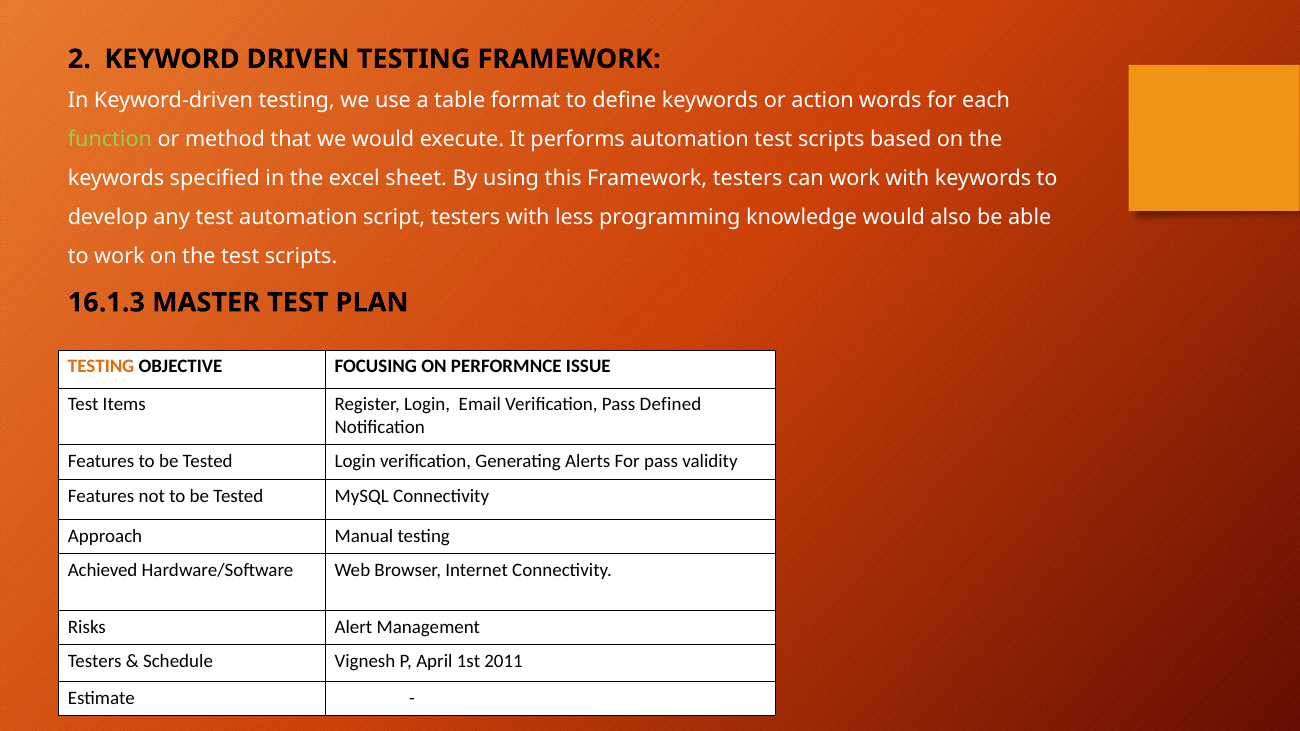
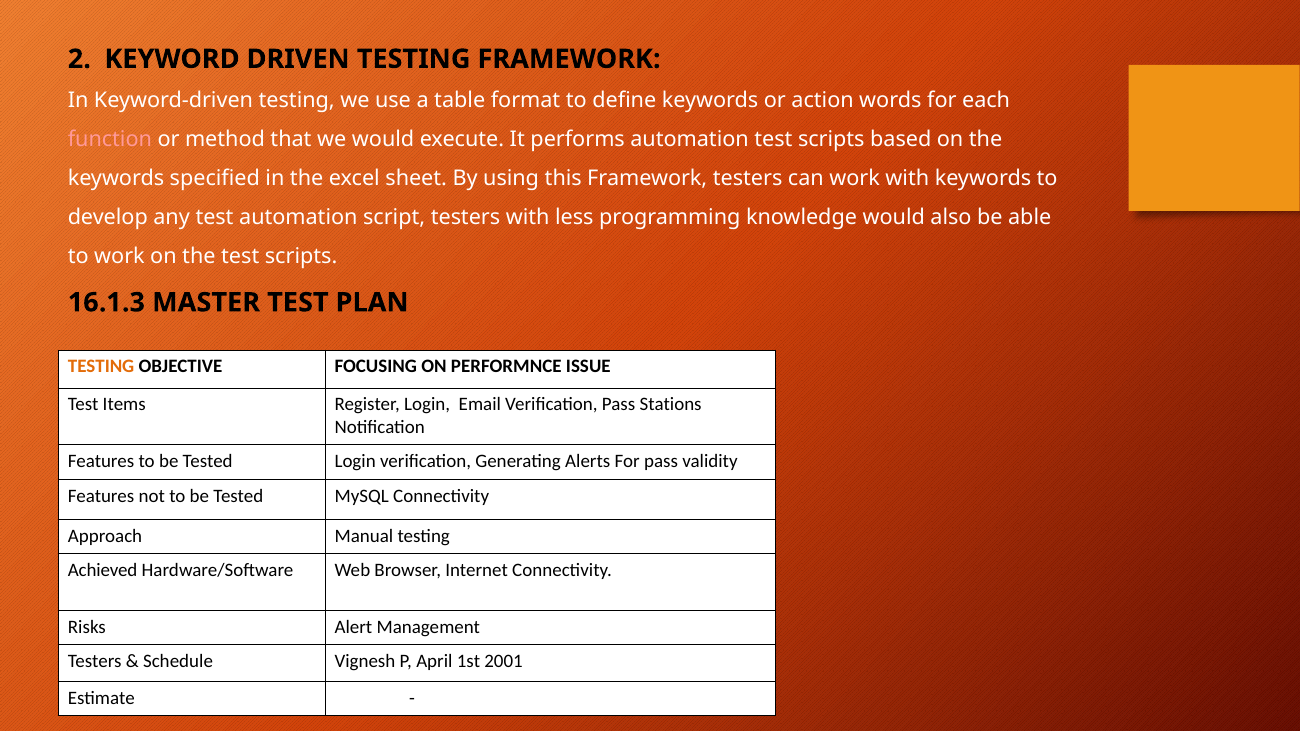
function colour: light green -> pink
Defined: Defined -> Stations
2011: 2011 -> 2001
